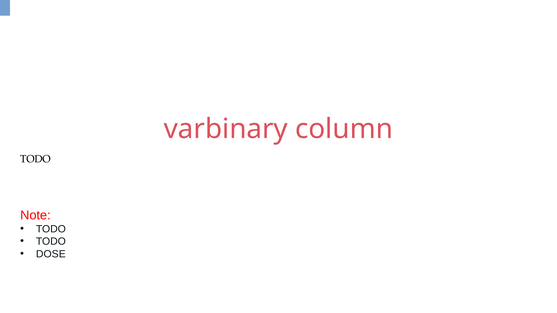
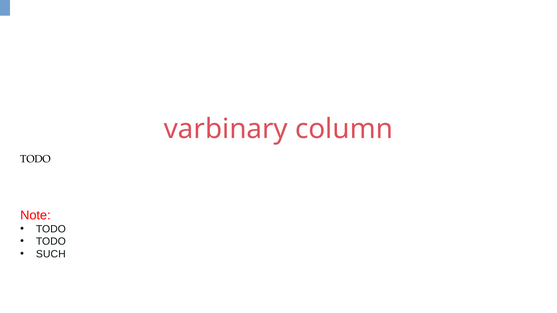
DOSE: DOSE -> SUCH
